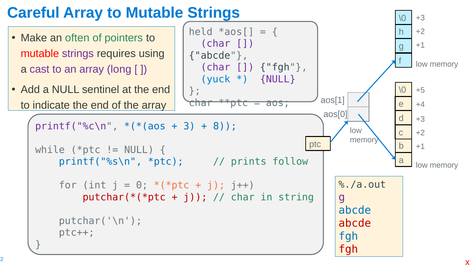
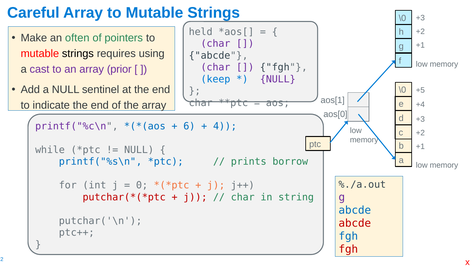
strings at (78, 54) colour: purple -> black
long: long -> prior
yuck: yuck -> keep
3: 3 -> 6
8: 8 -> 4
follow: follow -> borrow
